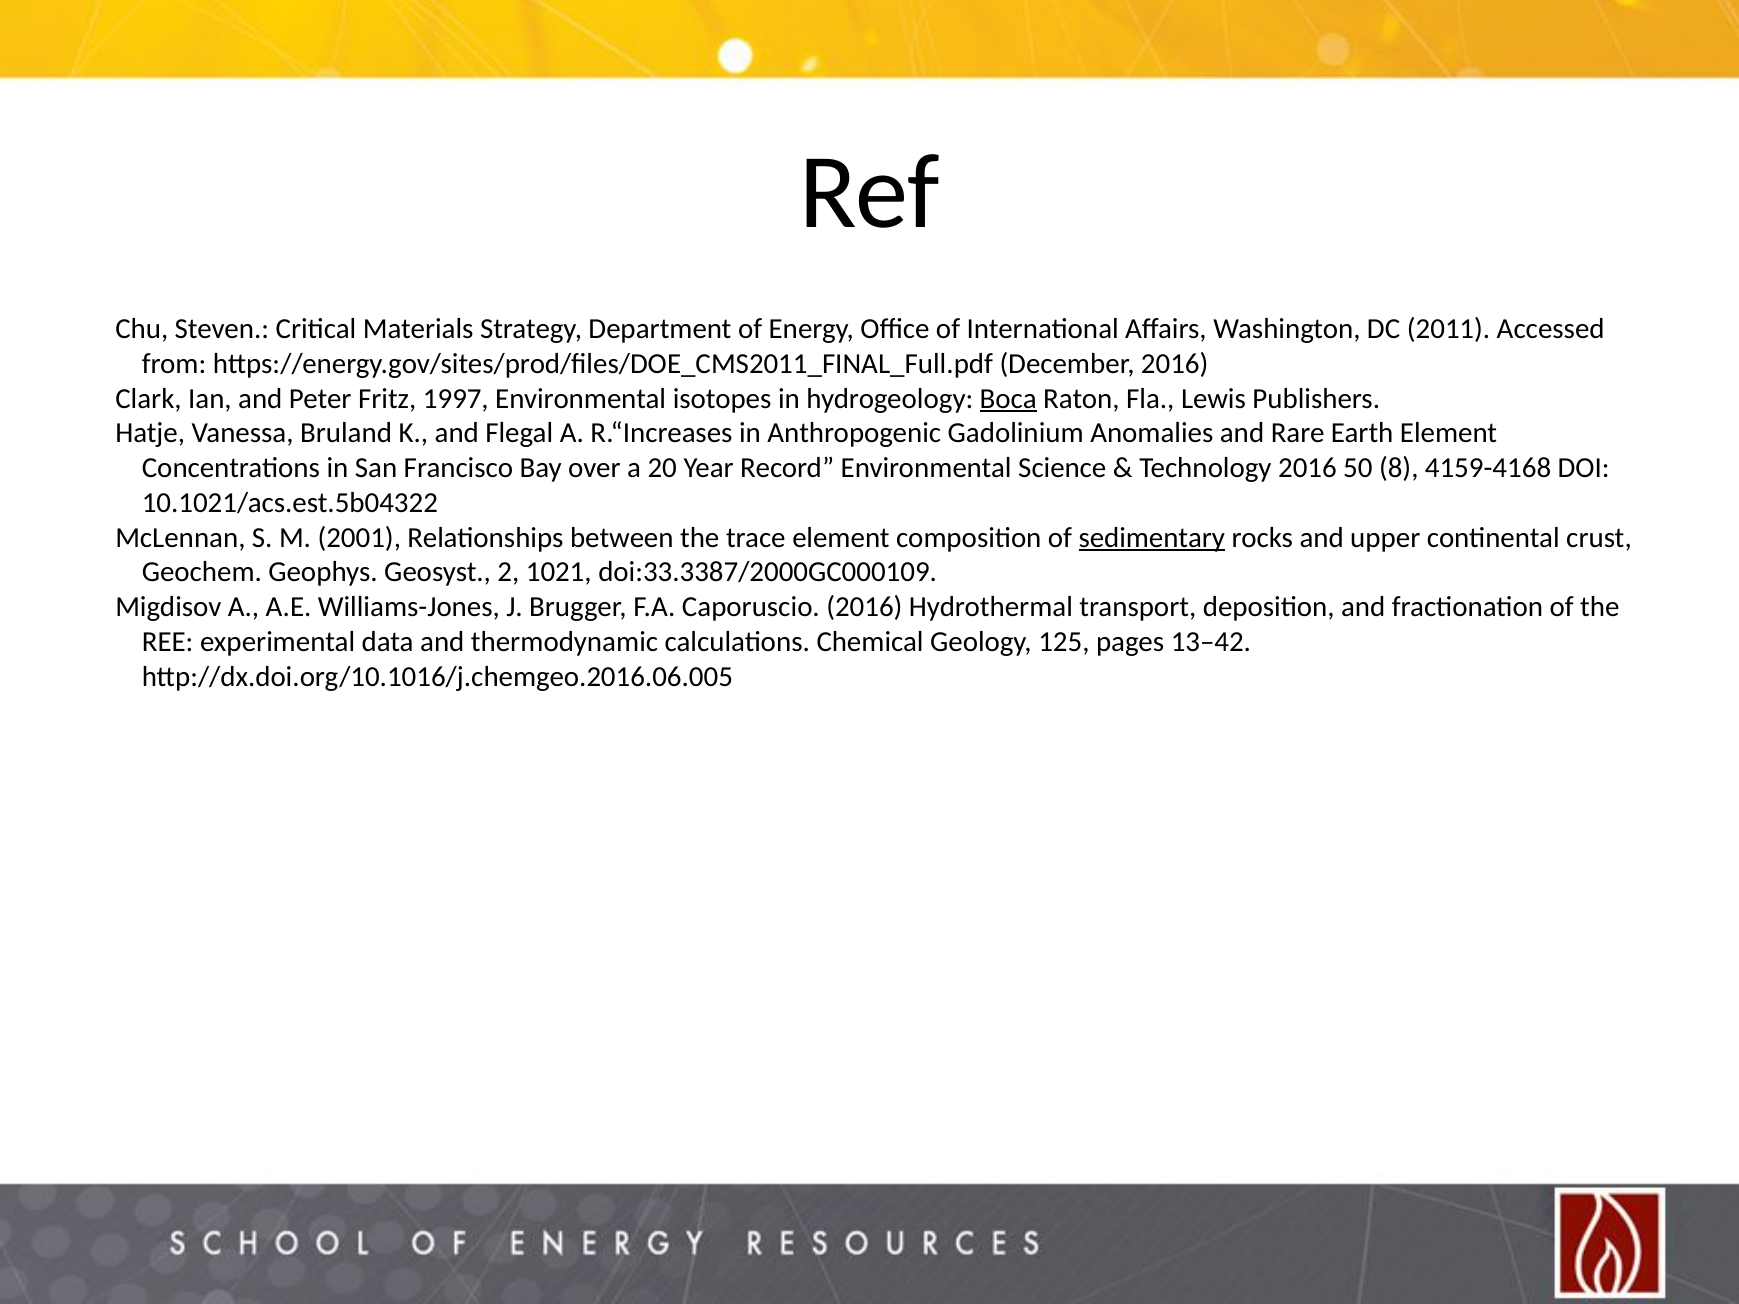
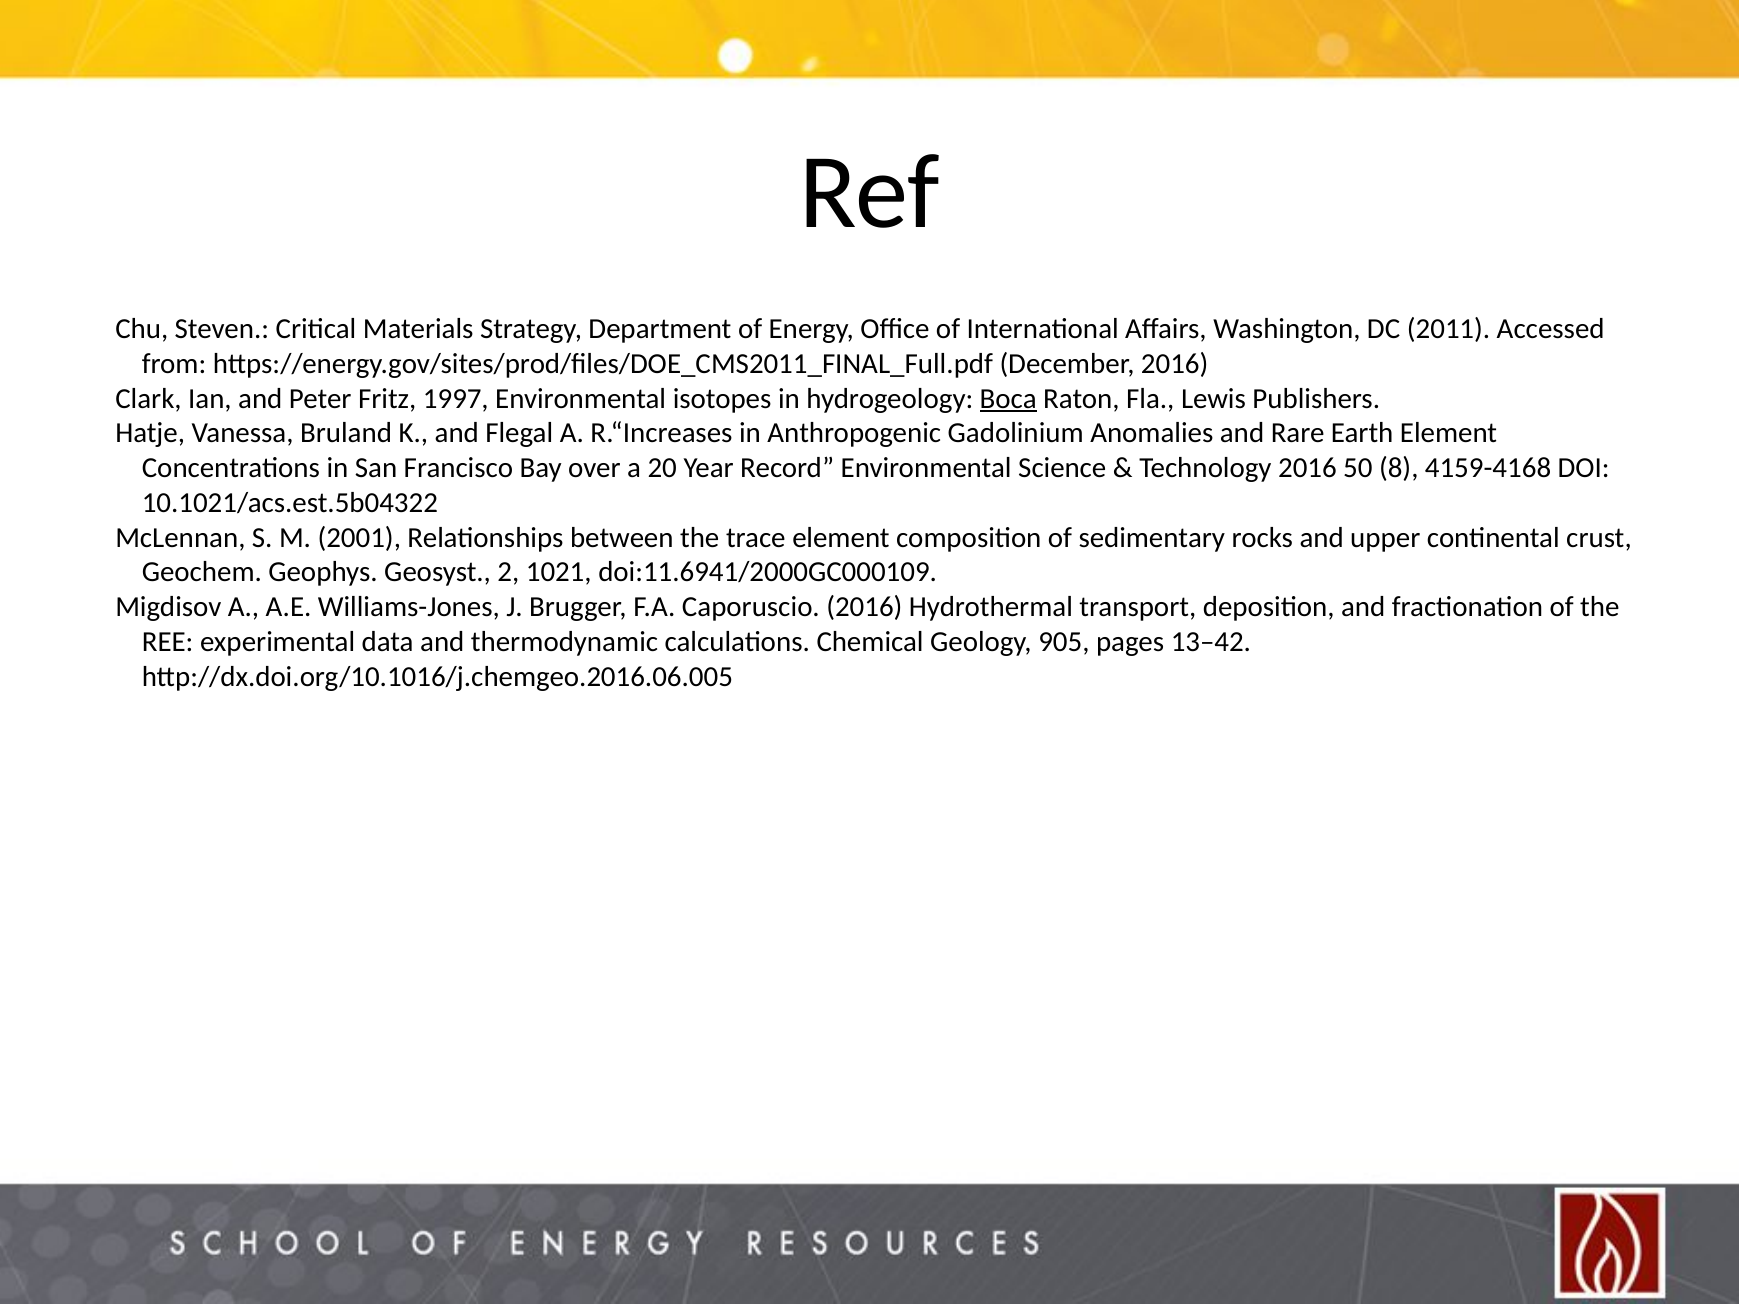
sedimentary underline: present -> none
doi:33.3387/2000GC000109: doi:33.3387/2000GC000109 -> doi:11.6941/2000GC000109
125: 125 -> 905
